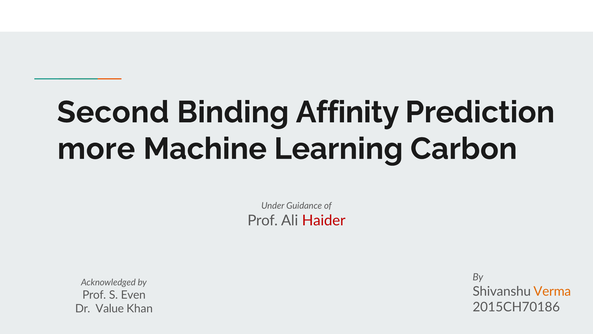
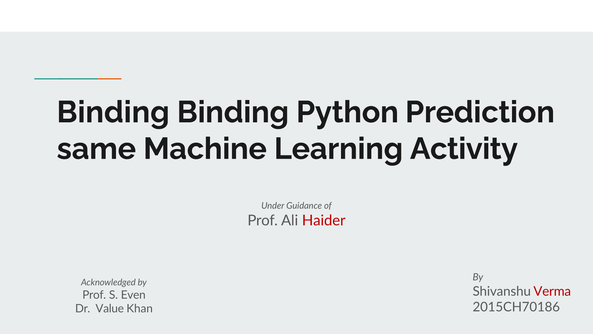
Second at (113, 112): Second -> Binding
Affinity: Affinity -> Python
more: more -> same
Carbon: Carbon -> Activity
Verma colour: orange -> red
